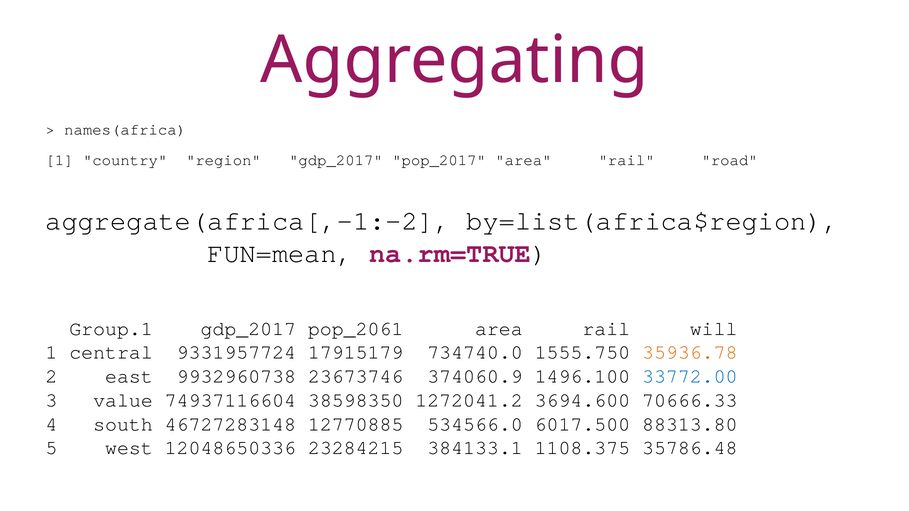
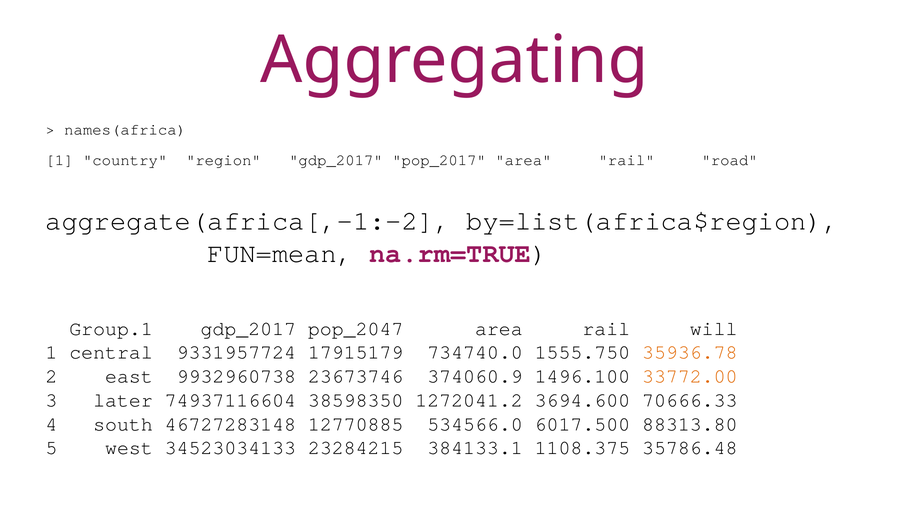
pop_2061: pop_2061 -> pop_2047
33772.00 colour: blue -> orange
value: value -> later
12048650336: 12048650336 -> 34523034133
